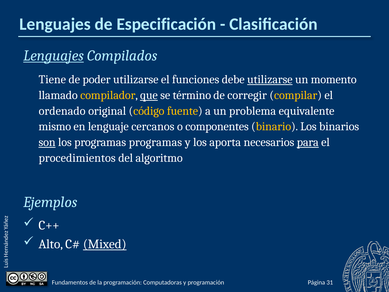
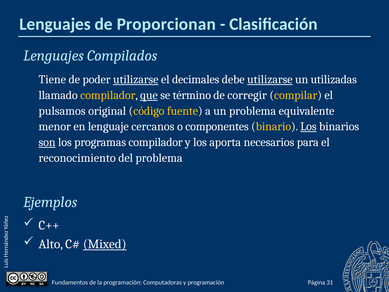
Especificación: Especificación -> Proporcionan
Lenguajes at (54, 56) underline: present -> none
utilizarse at (136, 79) underline: none -> present
funciones: funciones -> decimales
momento: momento -> utilizadas
ordenado: ordenado -> pulsamos
mismo: mismo -> menor
Los at (308, 126) underline: none -> present
programas programas: programas -> compilador
para underline: present -> none
procedimientos: procedimientos -> reconocimiento
del algoritmo: algoritmo -> problema
